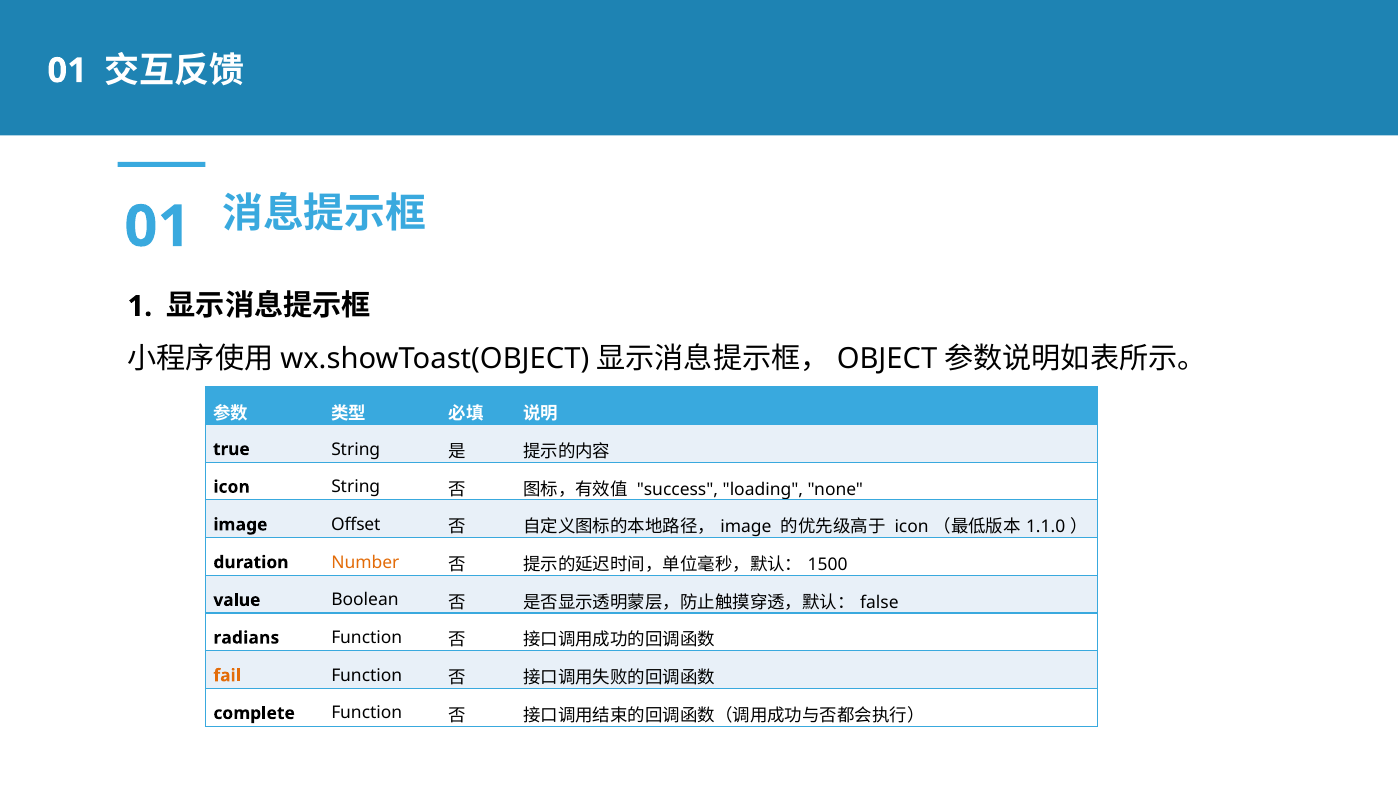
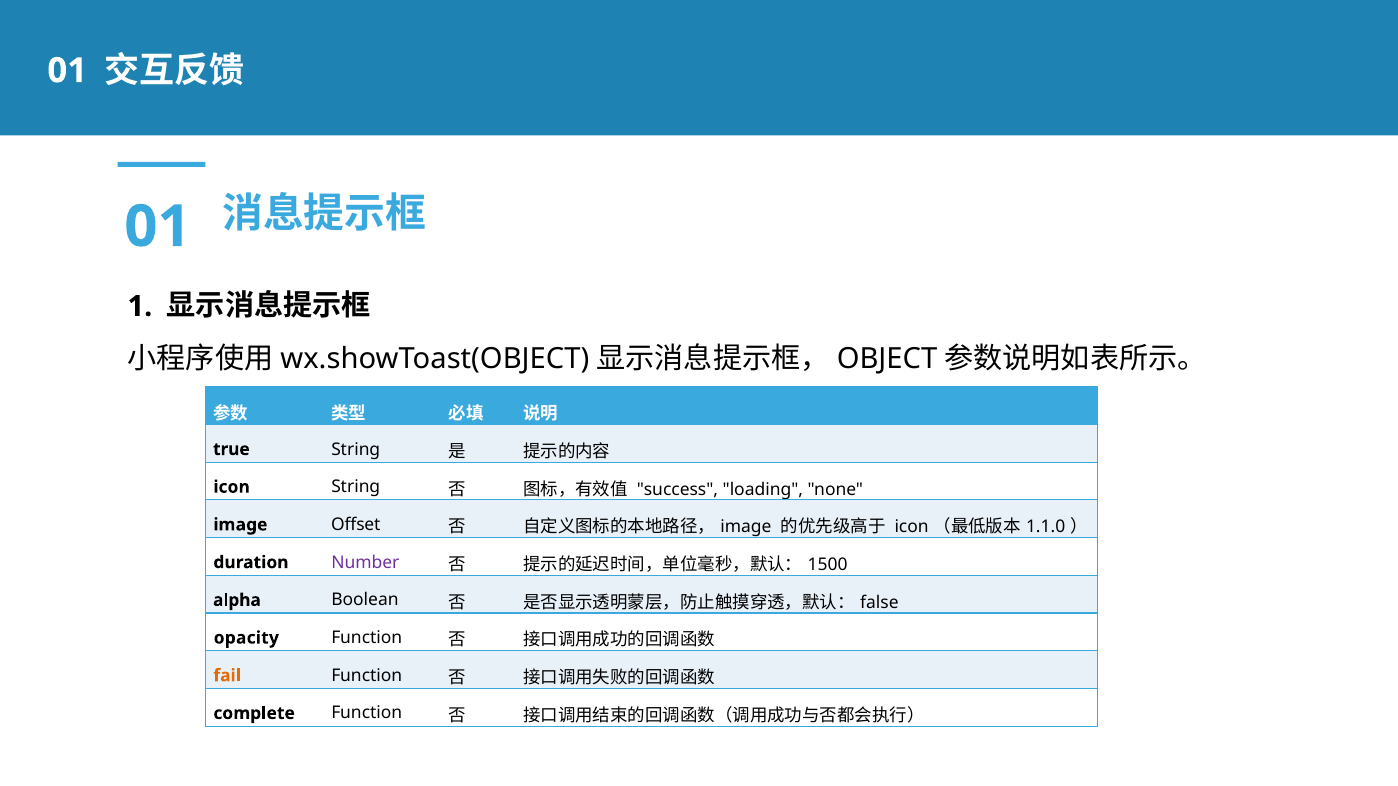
Number colour: orange -> purple
value: value -> alpha
radians: radians -> opacity
